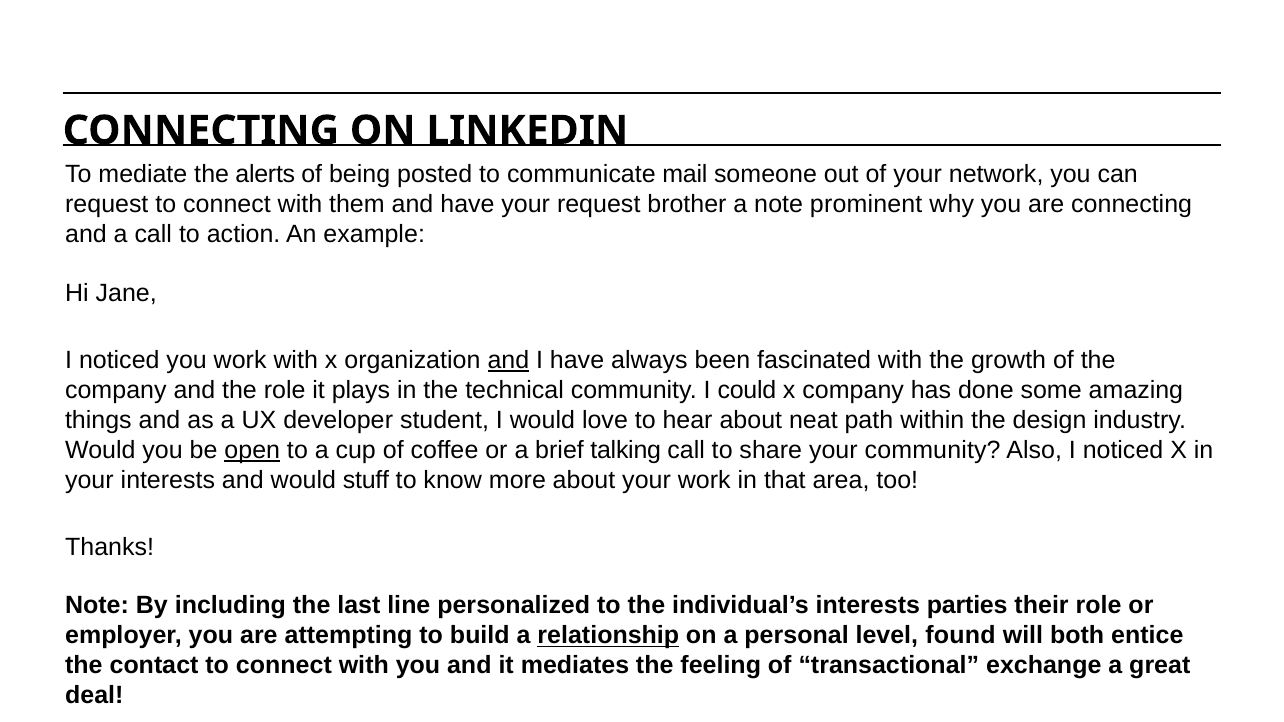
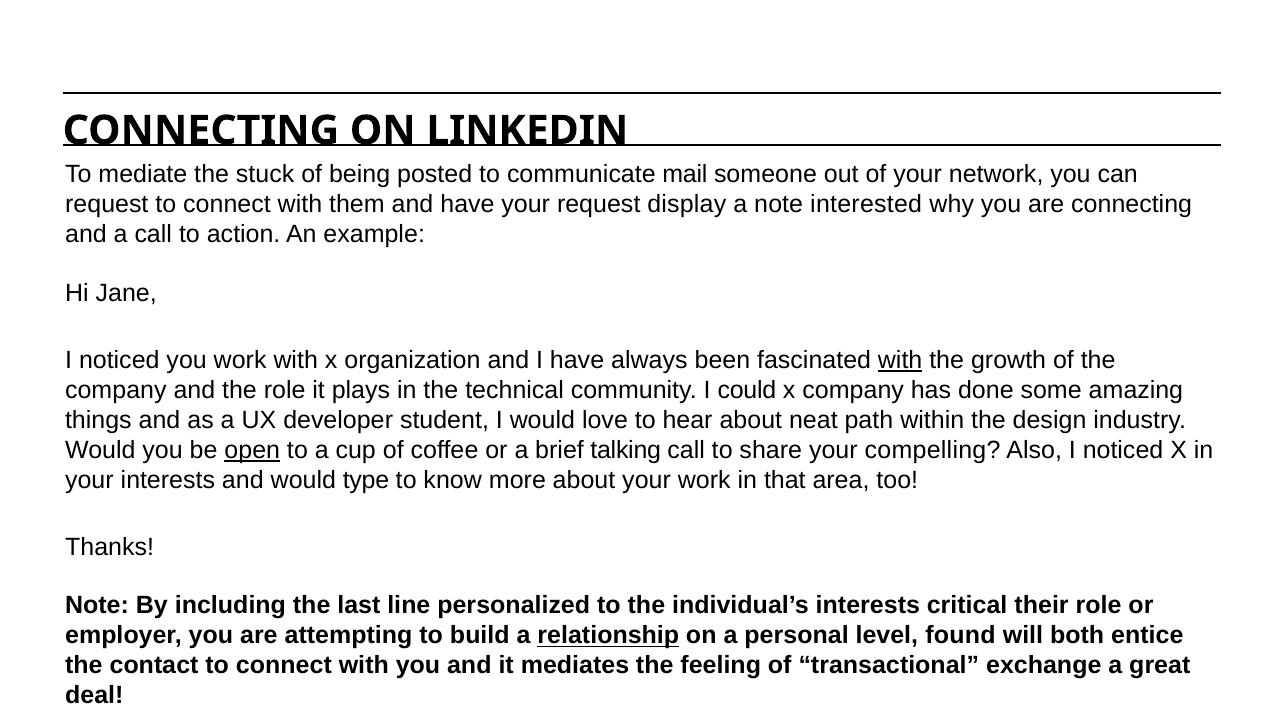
alerts: alerts -> stuck
brother: brother -> display
prominent: prominent -> interested
and at (508, 360) underline: present -> none
with at (900, 360) underline: none -> present
your community: community -> compelling
stuff: stuff -> type
parties: parties -> critical
